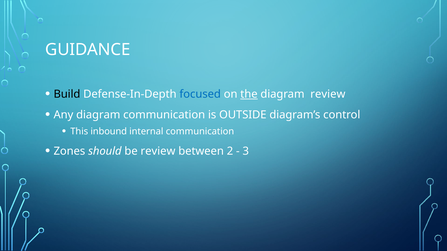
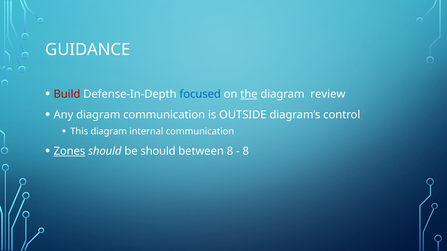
Build colour: black -> red
This inbound: inbound -> diagram
Zones underline: none -> present
be review: review -> should
between 2: 2 -> 8
3 at (246, 152): 3 -> 8
